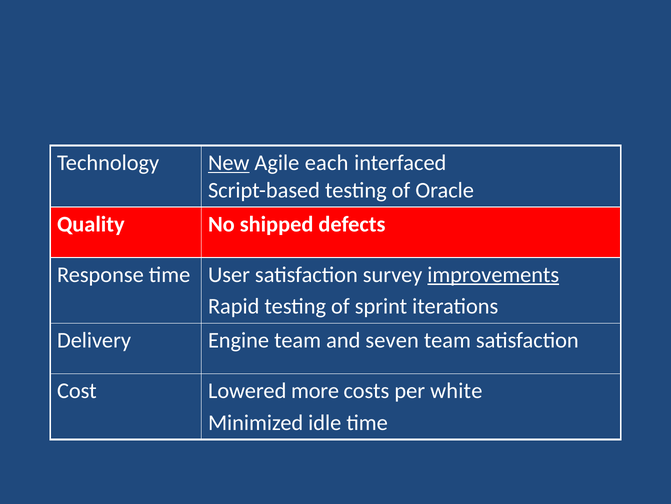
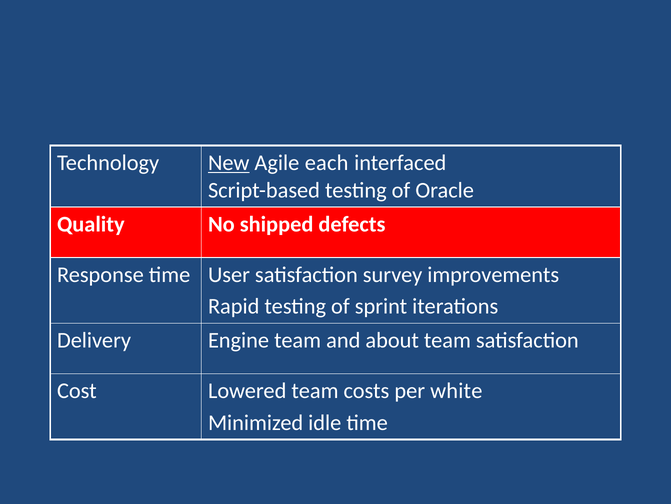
improvements underline: present -> none
seven: seven -> about
Lowered more: more -> team
